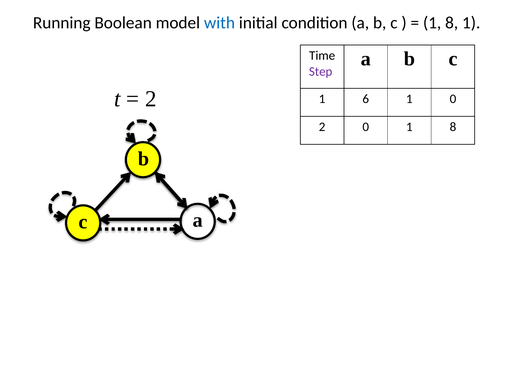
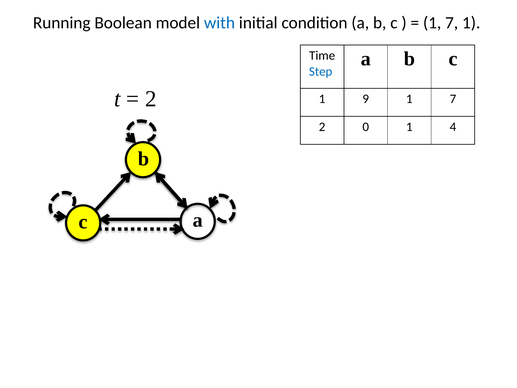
8 at (452, 23): 8 -> 7
Step colour: purple -> blue
6: 6 -> 9
0 at (453, 99): 0 -> 7
0 1 8: 8 -> 4
